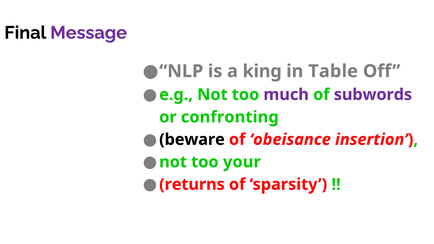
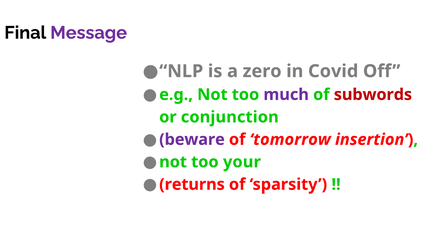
king: king -> zero
Table: Table -> Covid
subwords colour: purple -> red
confronting: confronting -> conjunction
beware colour: black -> purple
obeisance: obeisance -> tomorrow
